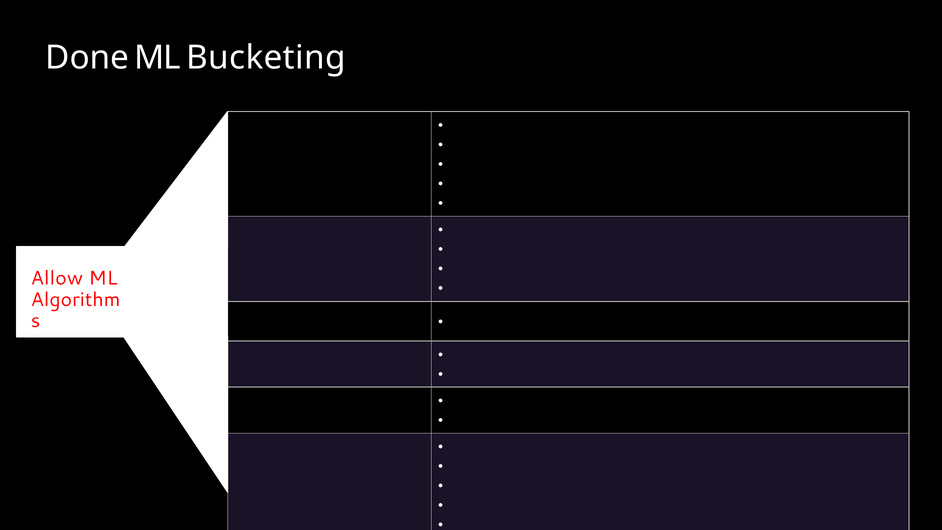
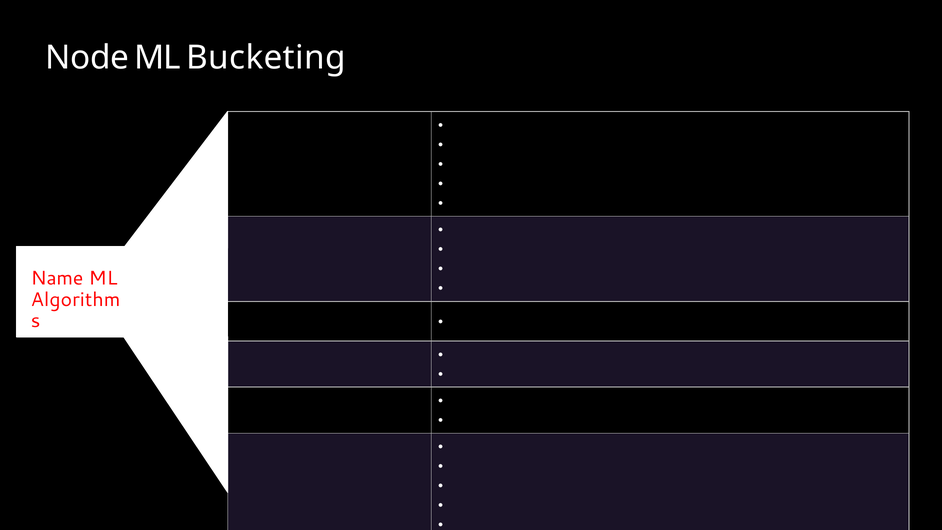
Done: Done -> Node
Allow: Allow -> Name
